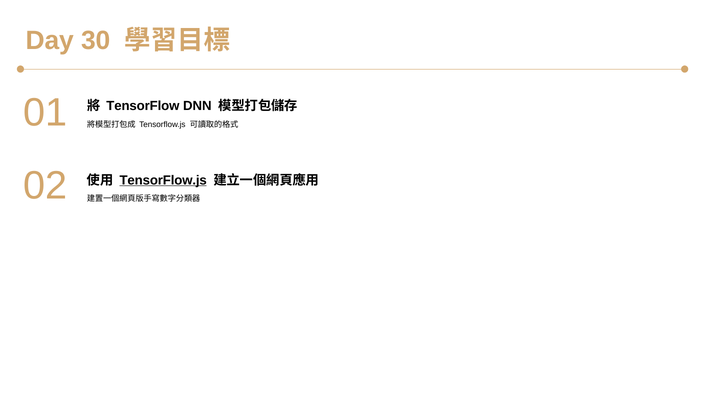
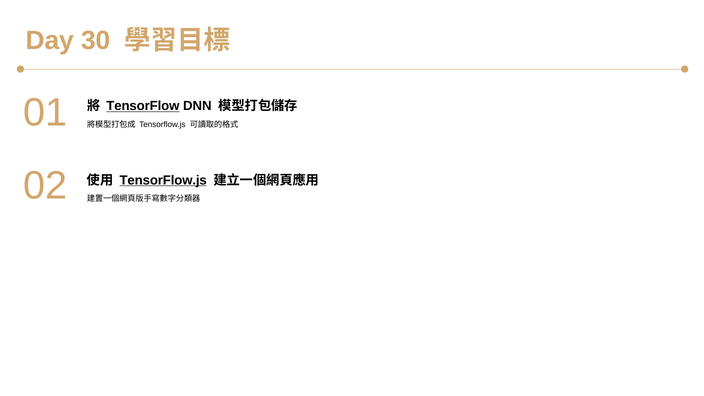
TensorFlow underline: none -> present
